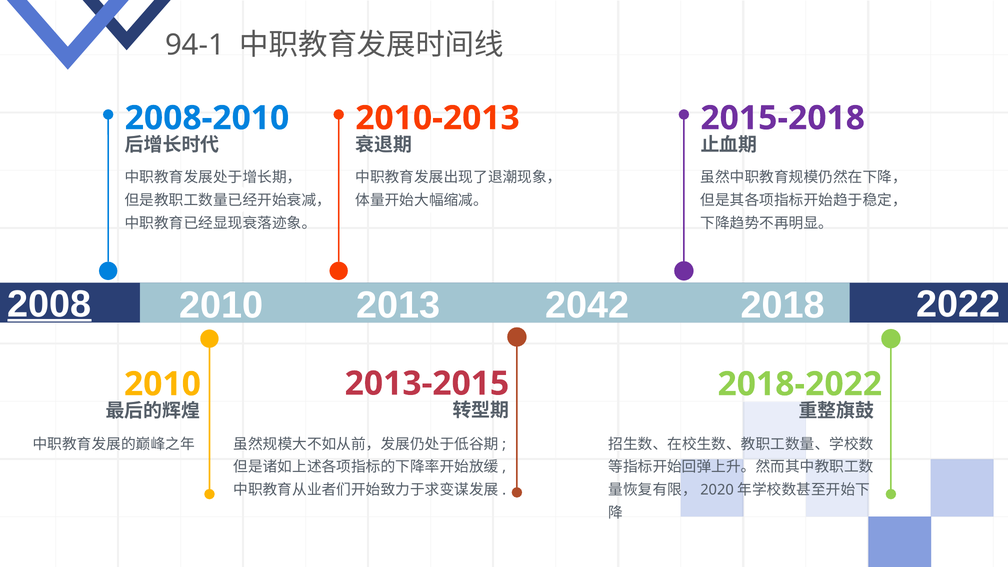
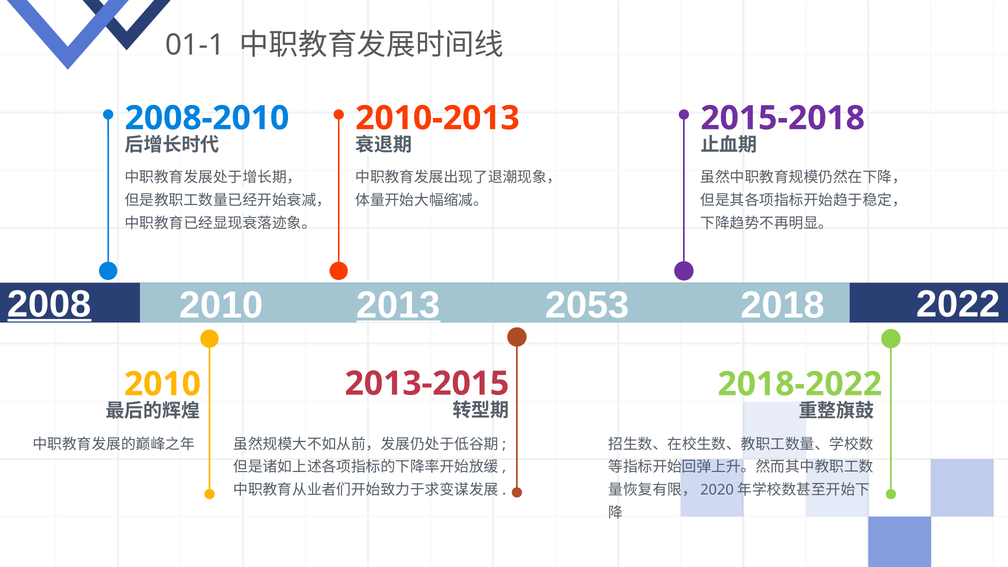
94-1: 94-1 -> 01-1
2013 at (398, 305) underline: none -> present
2042: 2042 -> 2053
